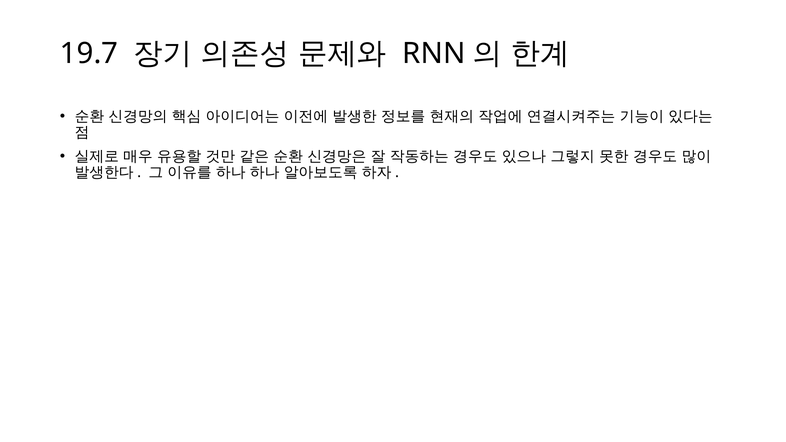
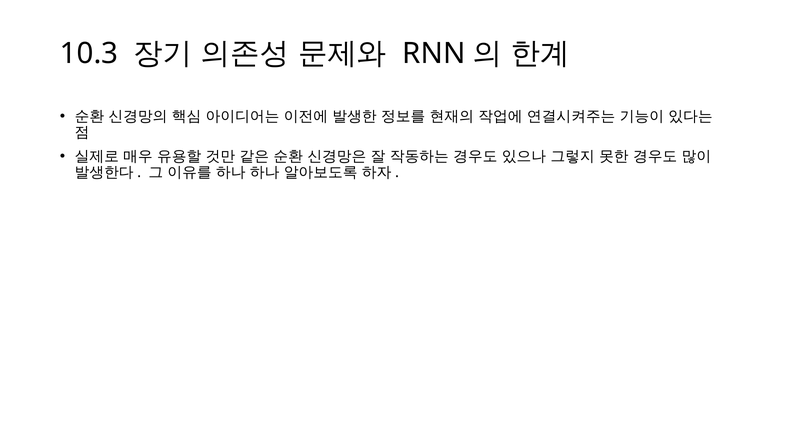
19.7: 19.7 -> 10.3
